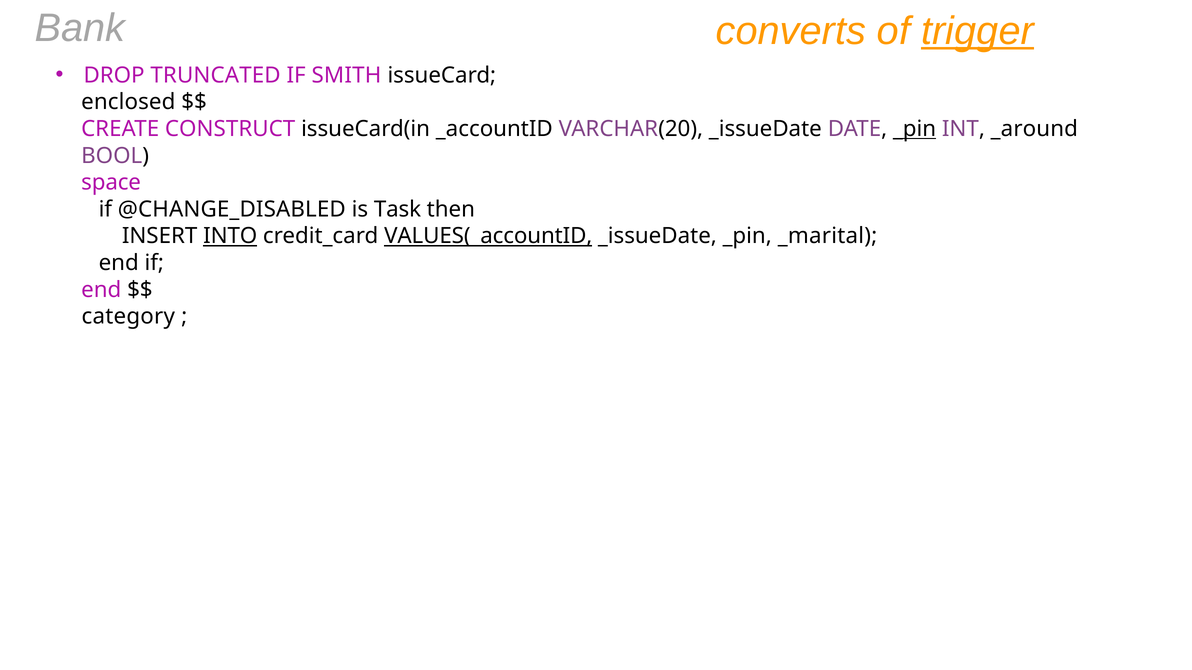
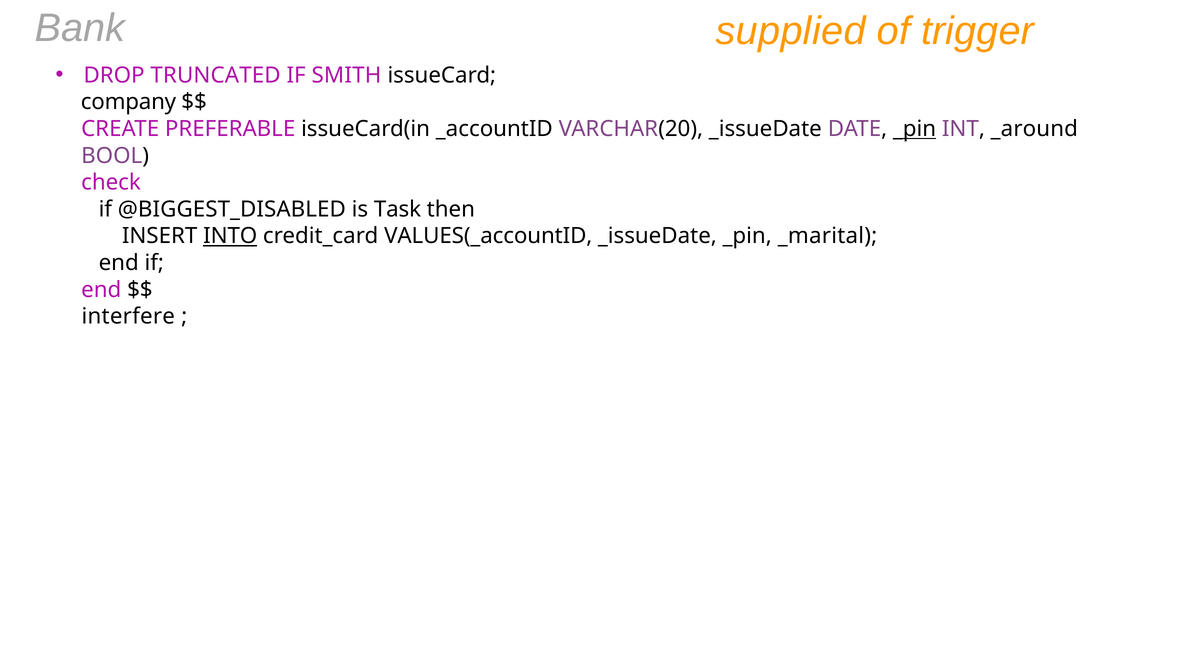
converts: converts -> supplied
trigger underline: present -> none
enclosed: enclosed -> company
CONSTRUCT: CONSTRUCT -> PREFERABLE
space: space -> check
@CHANGE_DISABLED: @CHANGE_DISABLED -> @BIGGEST_DISABLED
VALUES(_accountID underline: present -> none
category: category -> interfere
